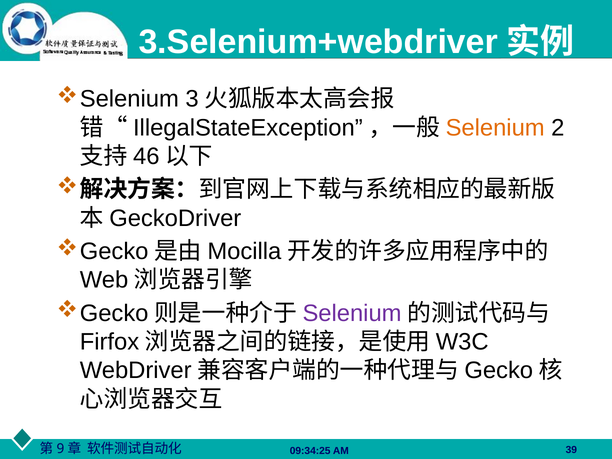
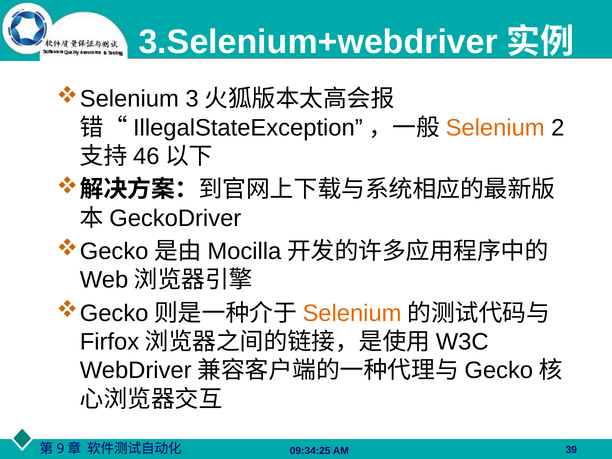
Selenium at (352, 313) colour: purple -> orange
